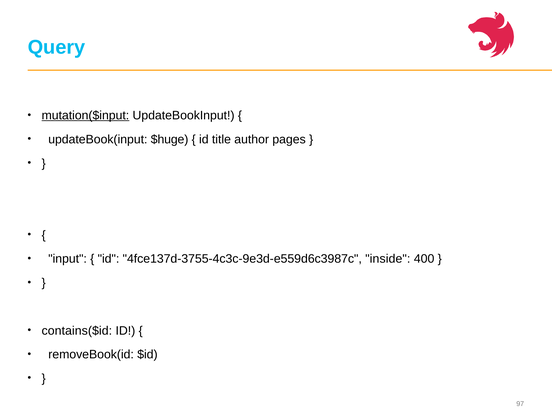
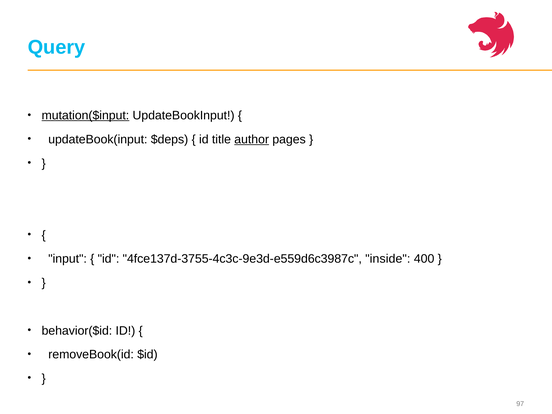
$huge: $huge -> $deps
author underline: none -> present
contains($id: contains($id -> behavior($id
